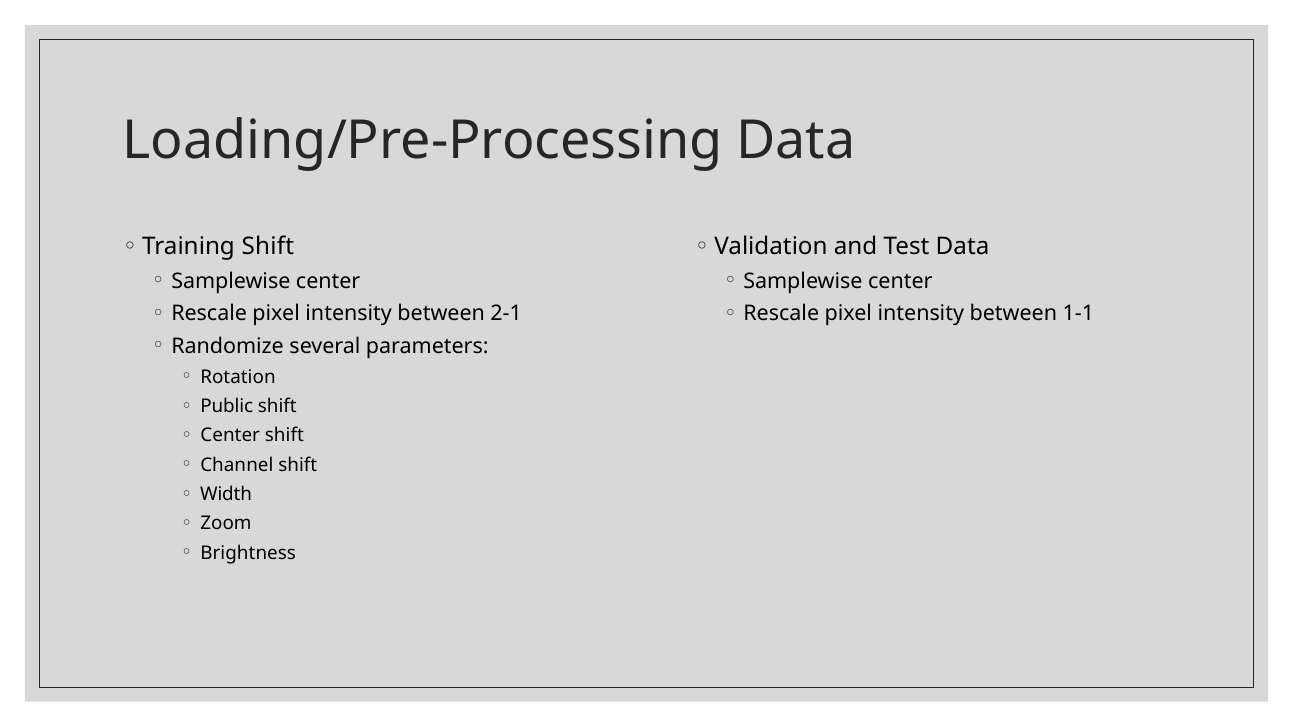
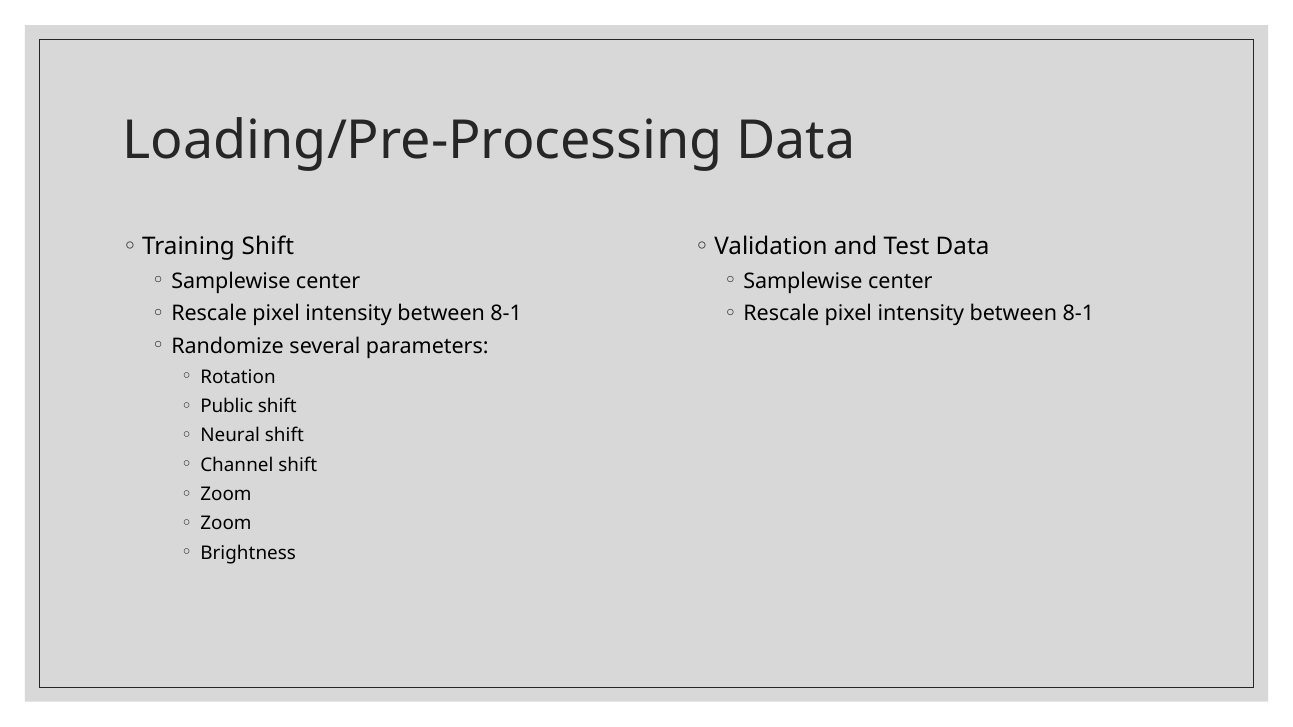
2-1 at (506, 314): 2-1 -> 8-1
1-1 at (1078, 314): 1-1 -> 8-1
Center at (230, 436): Center -> Neural
Width at (226, 494): Width -> Zoom
